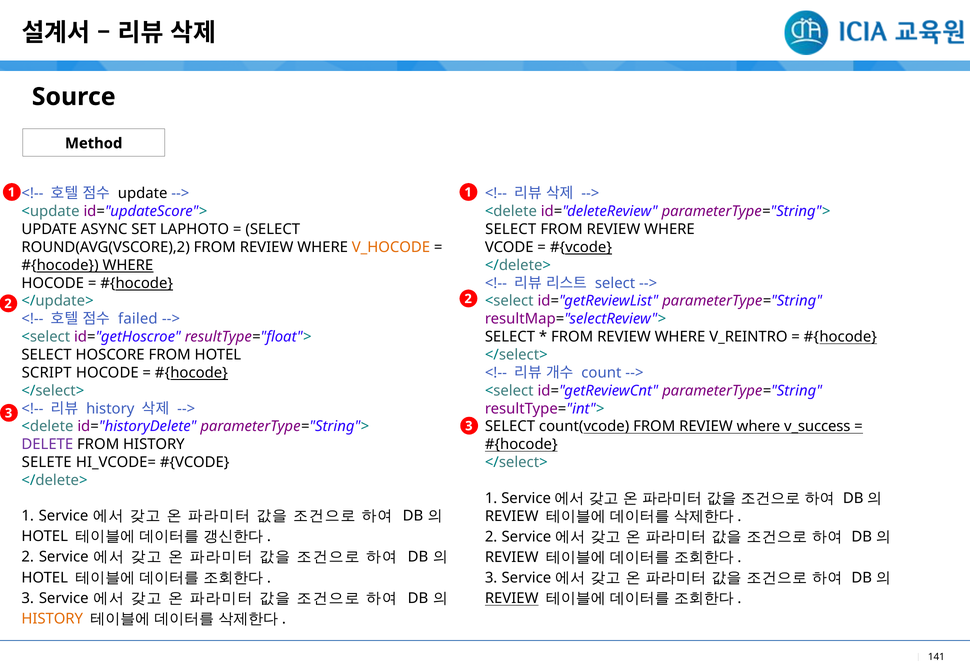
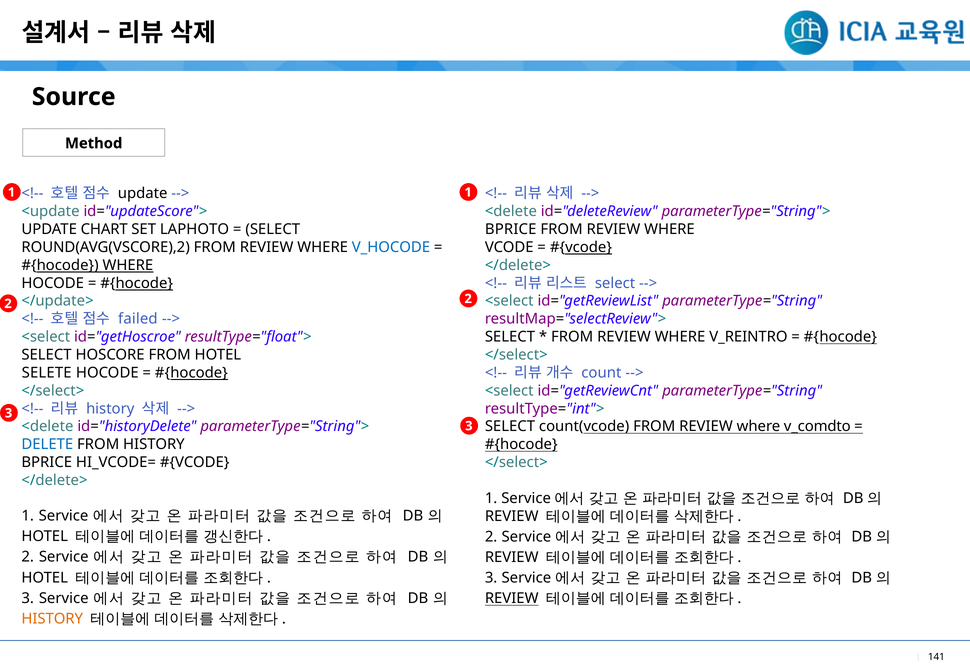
ASYNC: ASYNC -> CHART
SELECT at (511, 229): SELECT -> BPRICE
V_HOCODE colour: orange -> blue
SCRIPT: SCRIPT -> SELETE
v_success: v_success -> v_comdto
DELETE colour: purple -> blue
SELETE at (47, 462): SELETE -> BPRICE
